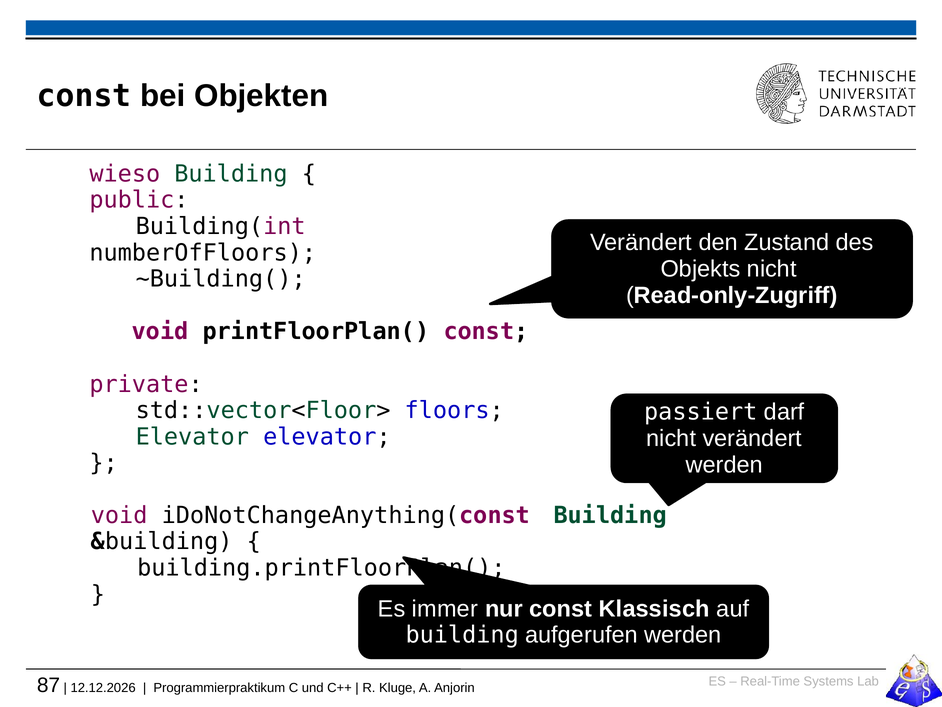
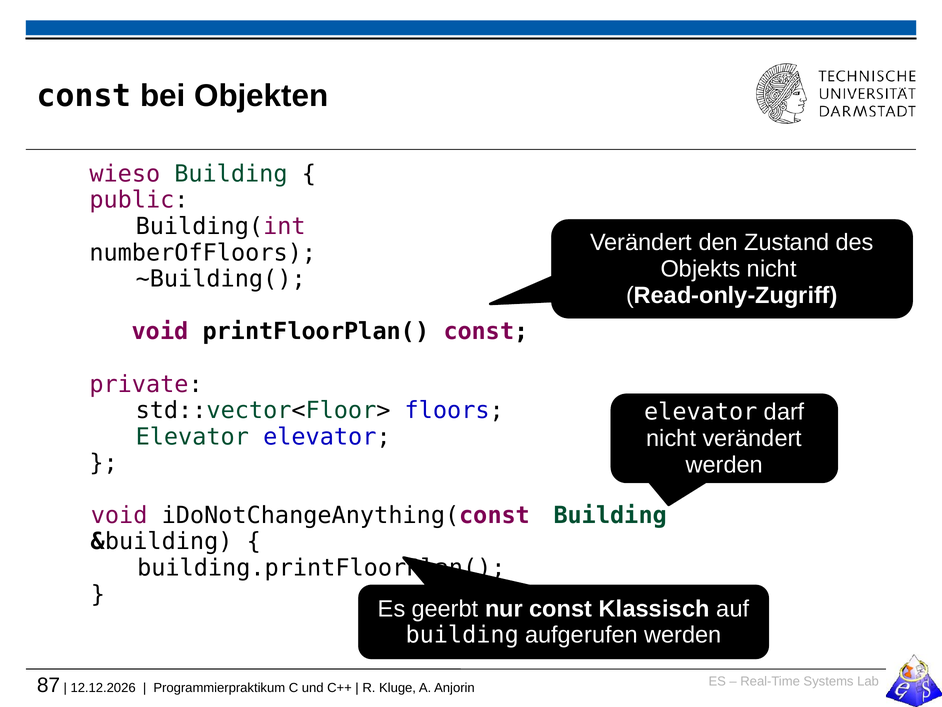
passiert at (701, 412): passiert -> elevator
immer: immer -> geerbt
